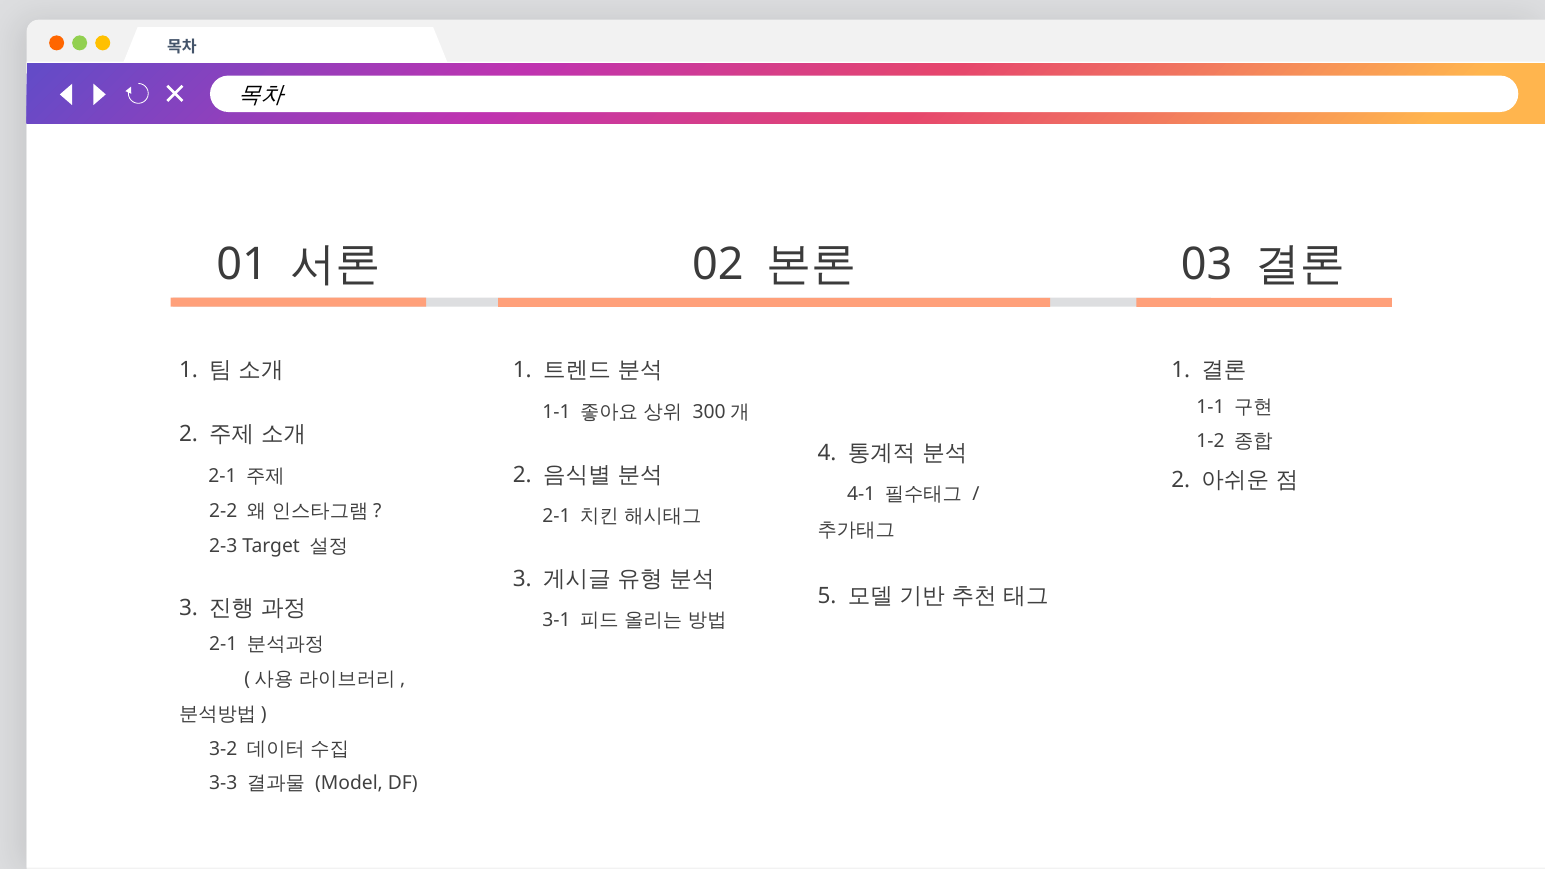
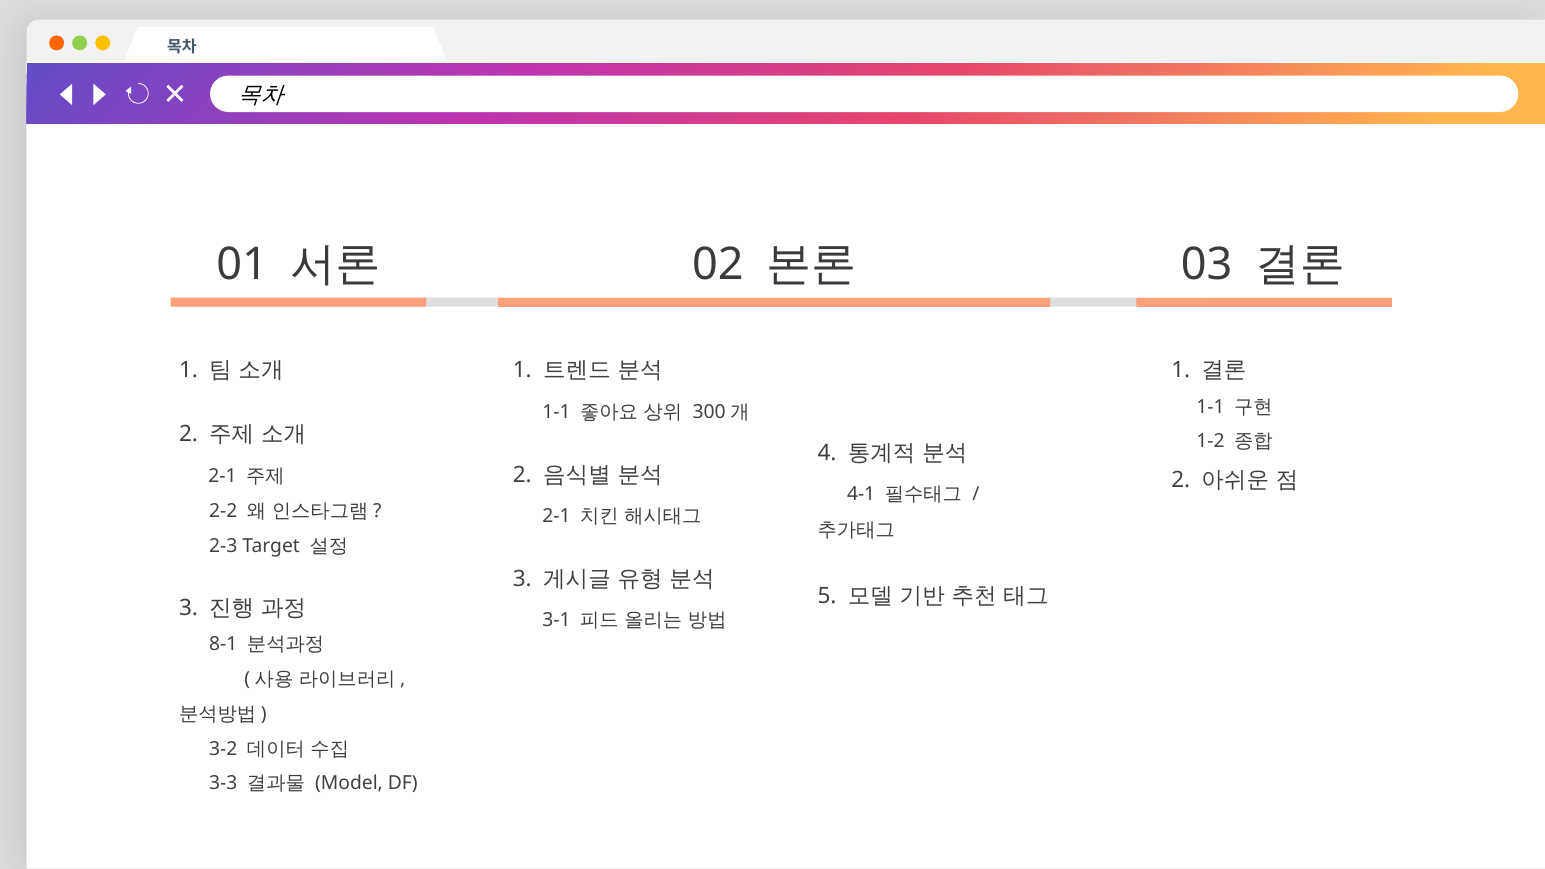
2-1 at (223, 644): 2-1 -> 8-1
